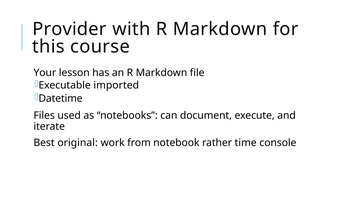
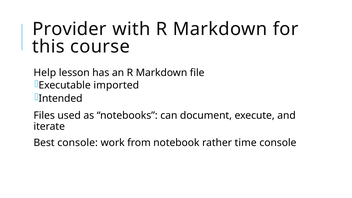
Your: Your -> Help
Datetime: Datetime -> Intended
Best original: original -> console
